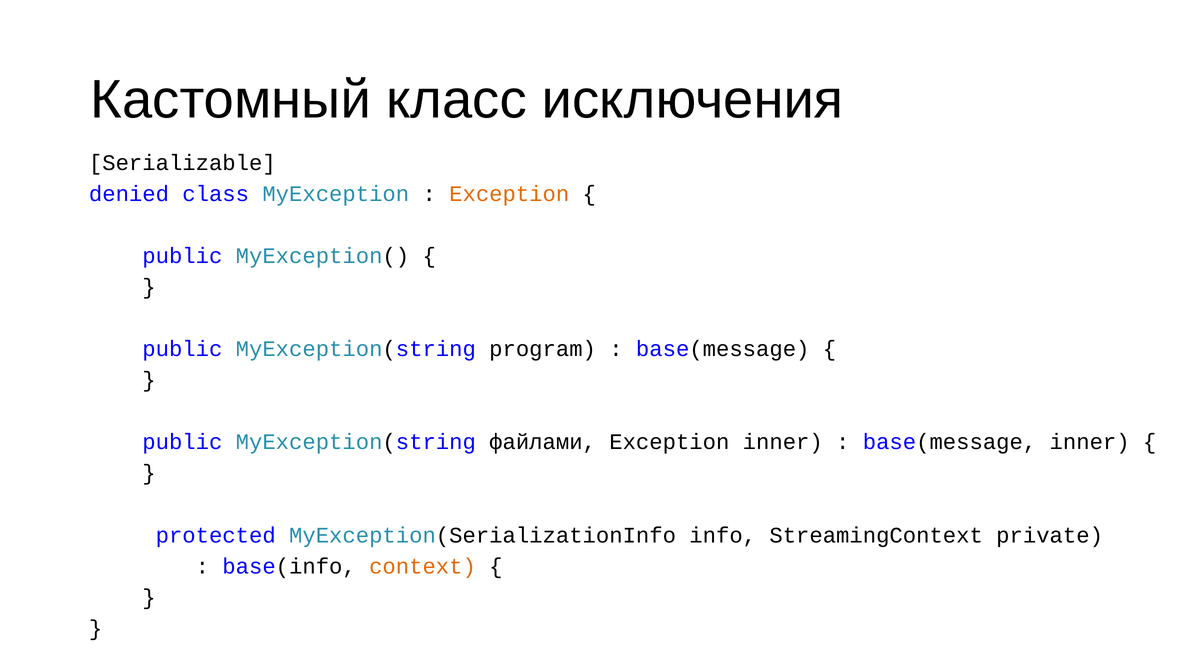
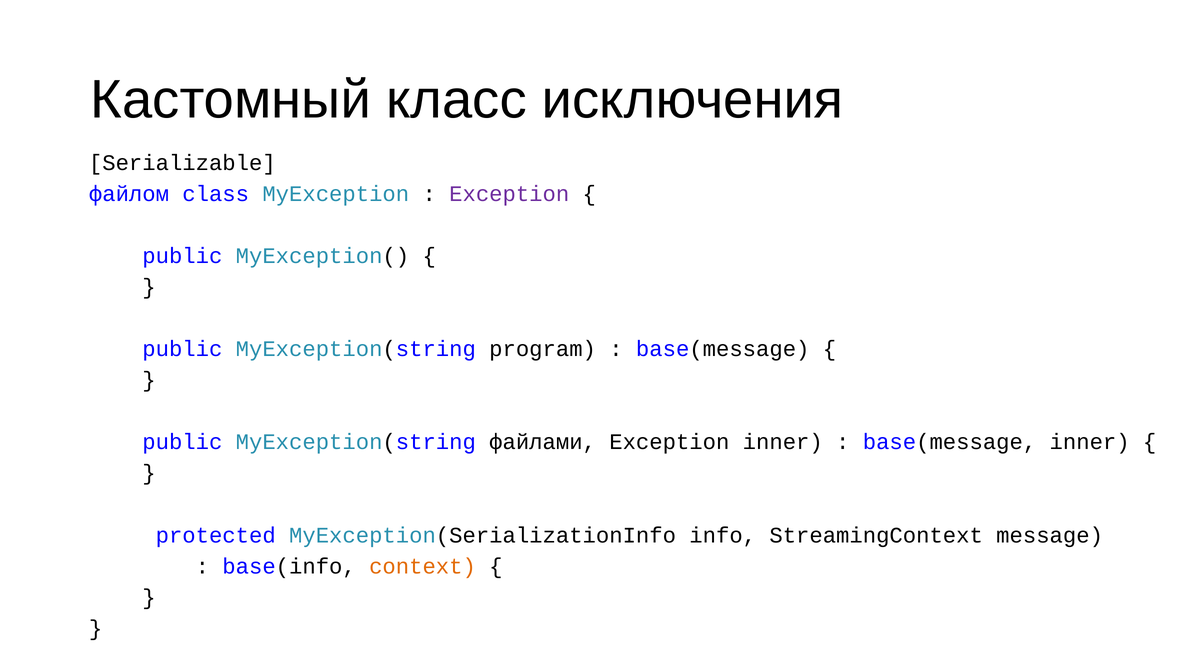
denied: denied -> файлом
Exception at (509, 194) colour: orange -> purple
private: private -> message
